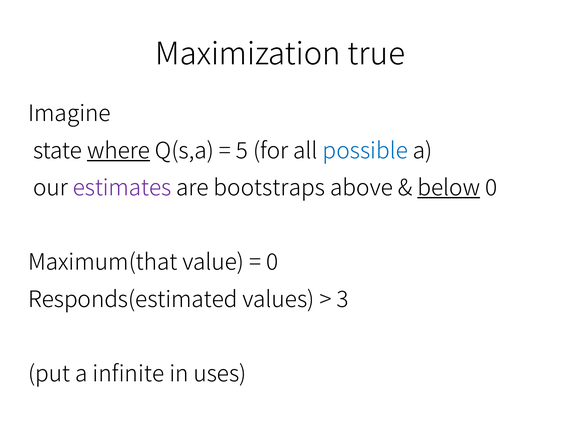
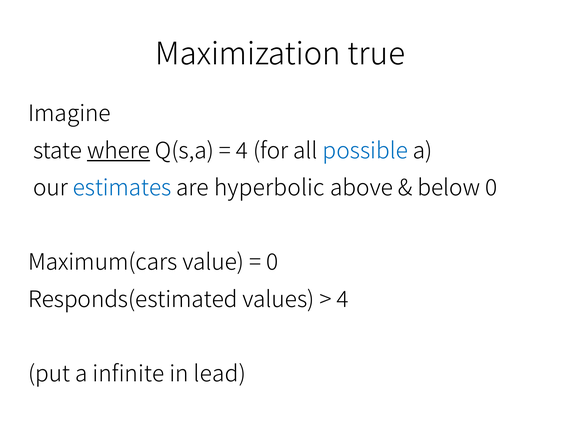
5 at (242, 151): 5 -> 4
estimates colour: purple -> blue
bootstraps: bootstraps -> hyperbolic
below underline: present -> none
Maximum(that: Maximum(that -> Maximum(cars
3 at (343, 299): 3 -> 4
uses: uses -> lead
